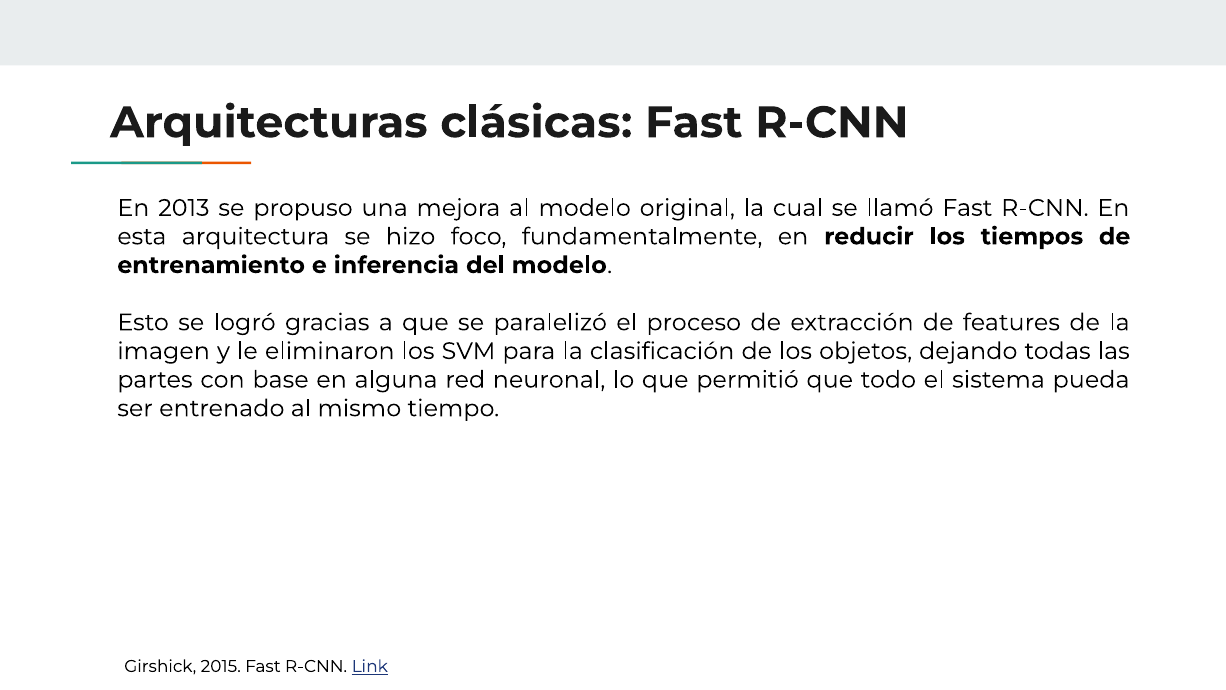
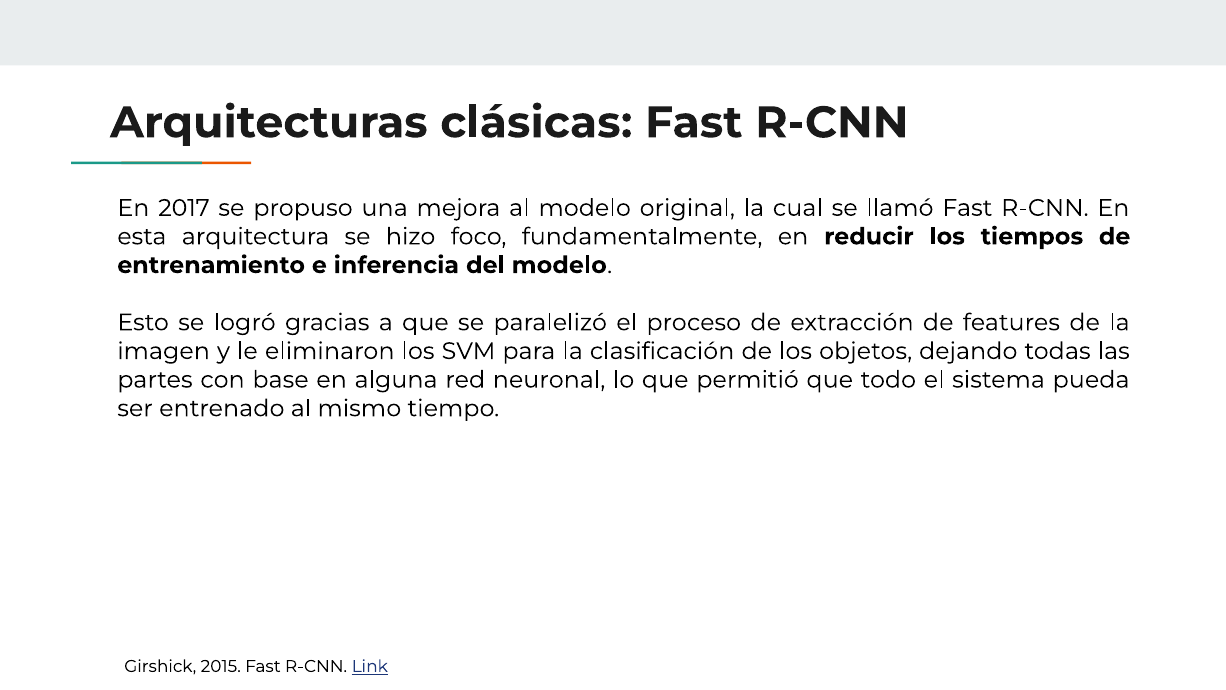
2013: 2013 -> 2017
